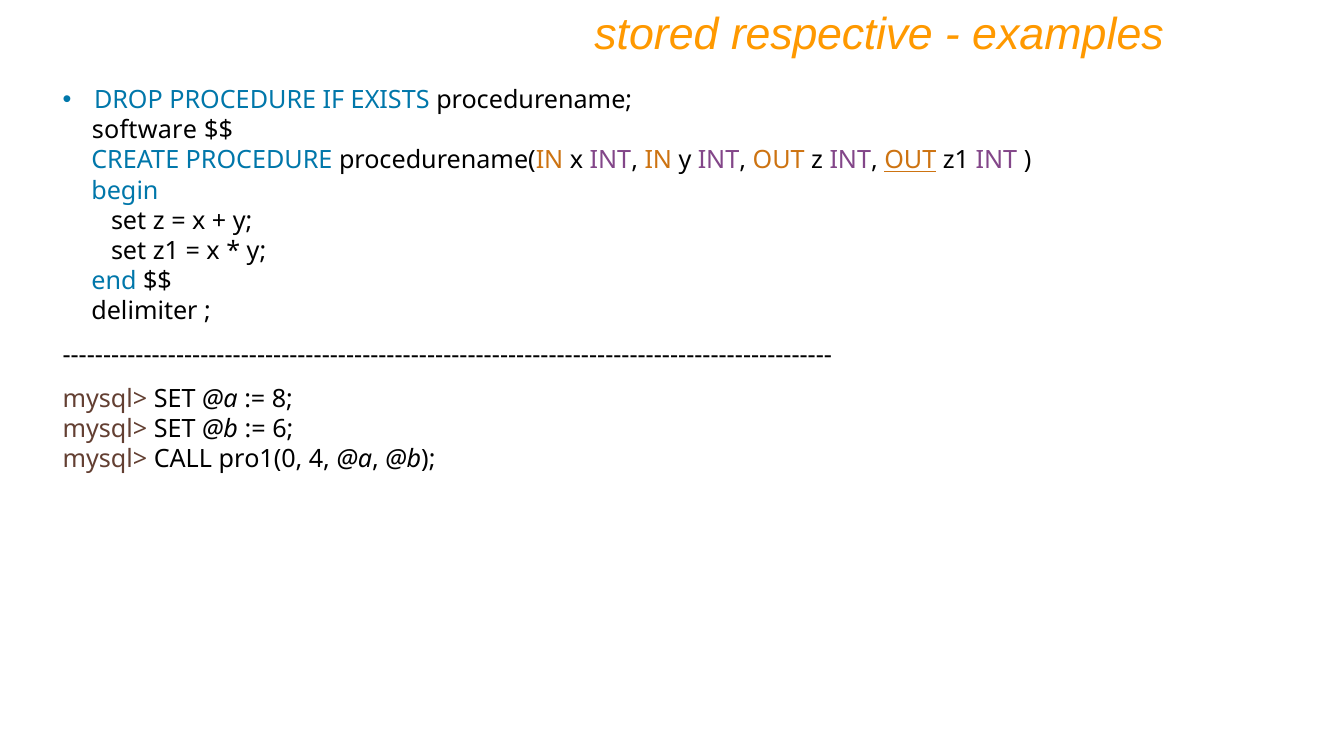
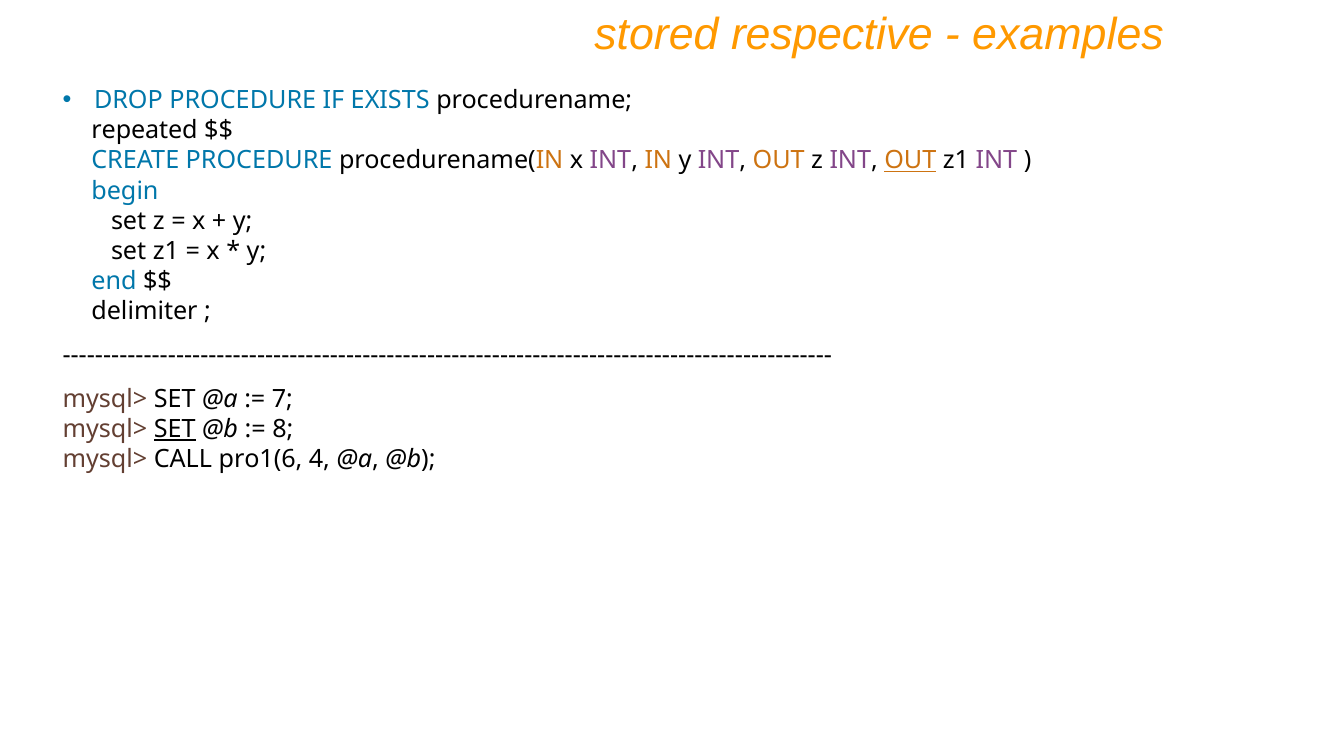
software: software -> repeated
8: 8 -> 7
SET at (175, 429) underline: none -> present
6: 6 -> 8
pro1(0: pro1(0 -> pro1(6
